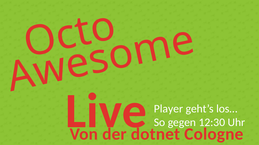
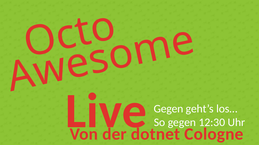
Player at (168, 109): Player -> Gegen
